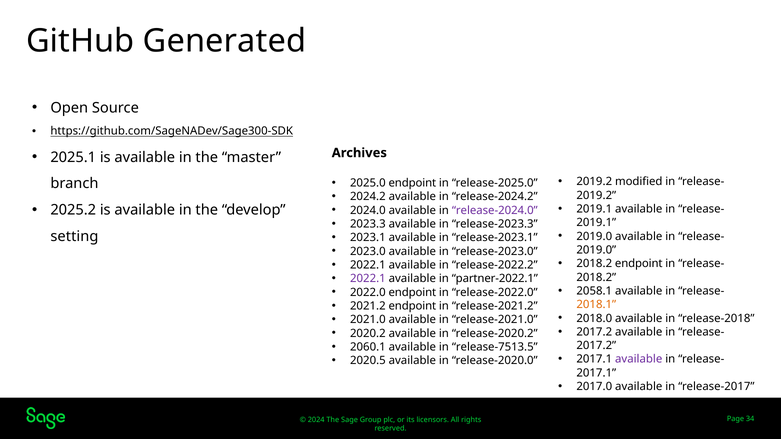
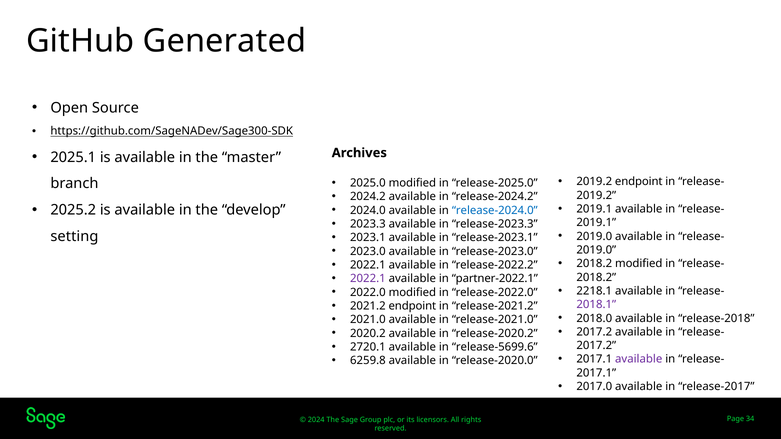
2019.2 modified: modified -> endpoint
2025.0 endpoint: endpoint -> modified
release-2024.0 colour: purple -> blue
2018.2 endpoint: endpoint -> modified
2058.1: 2058.1 -> 2218.1
2022.0 endpoint: endpoint -> modified
2018.1 colour: orange -> purple
2060.1: 2060.1 -> 2720.1
release-7513.5: release-7513.5 -> release-5699.6
2020.5: 2020.5 -> 6259.8
